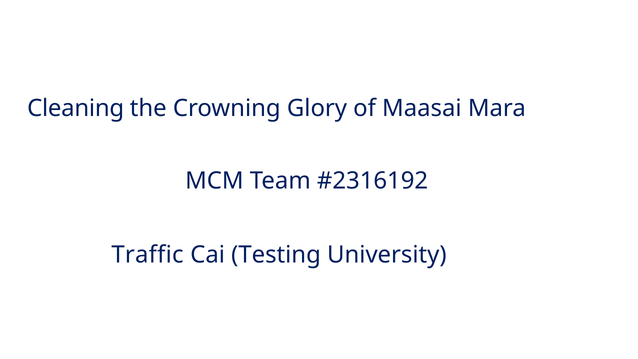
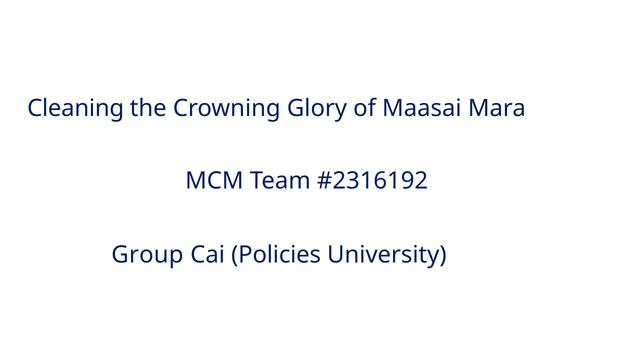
Traffic: Traffic -> Group
Testing: Testing -> Policies
